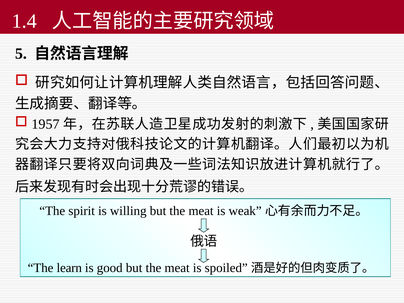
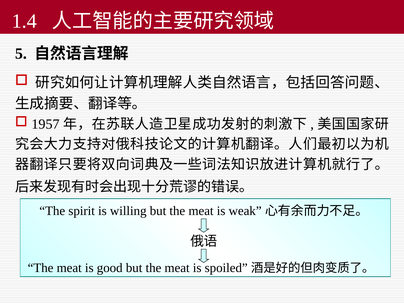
learn at (69, 268): learn -> meat
